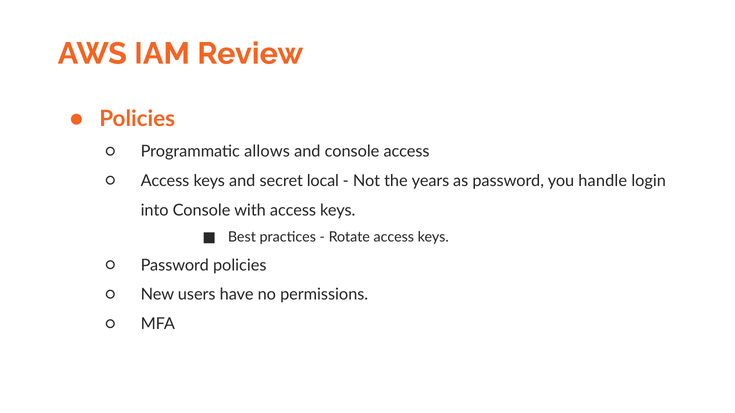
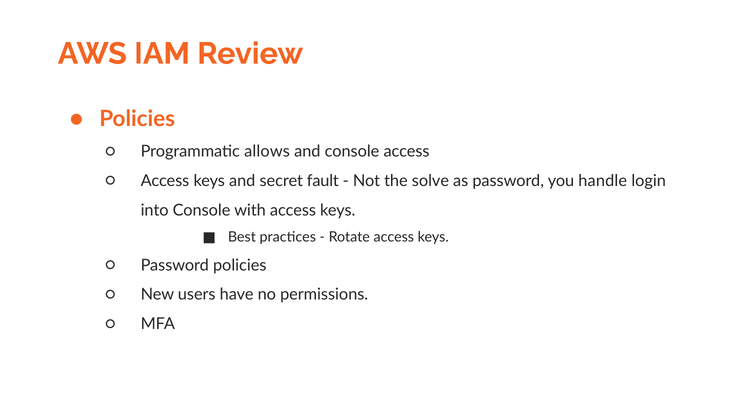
local: local -> fault
years: years -> solve
